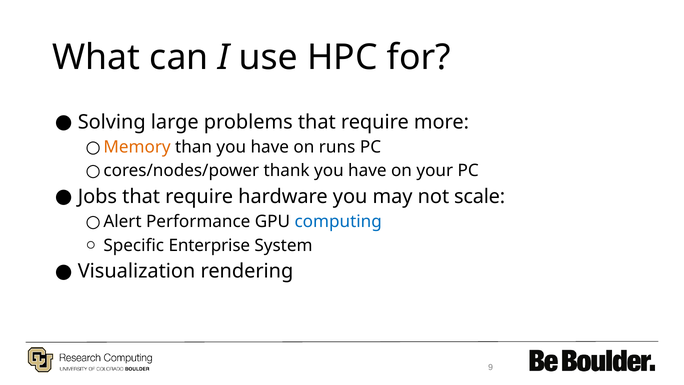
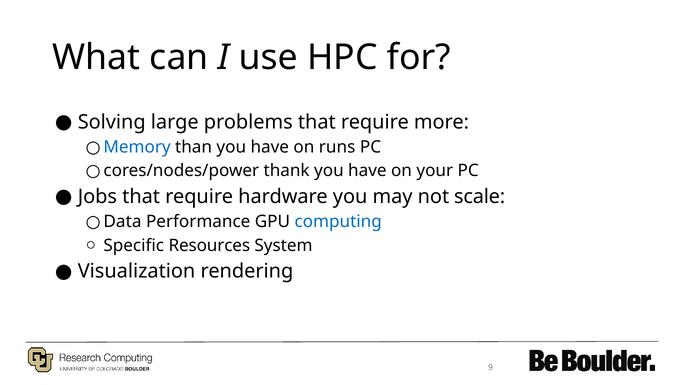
Memory colour: orange -> blue
Alert: Alert -> Data
Enterprise: Enterprise -> Resources
